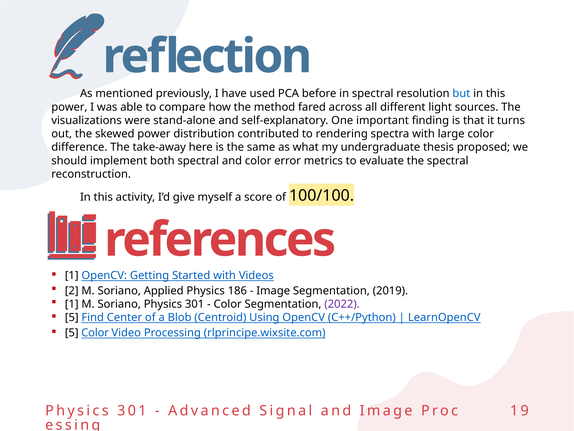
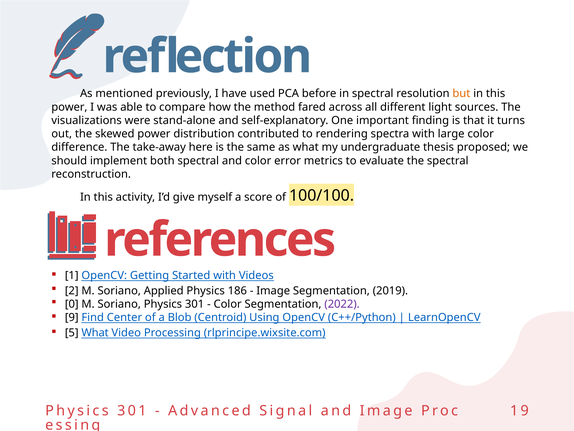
but colour: blue -> orange
1 at (72, 304): 1 -> 0
5 at (72, 317): 5 -> 9
5 Color: Color -> What
